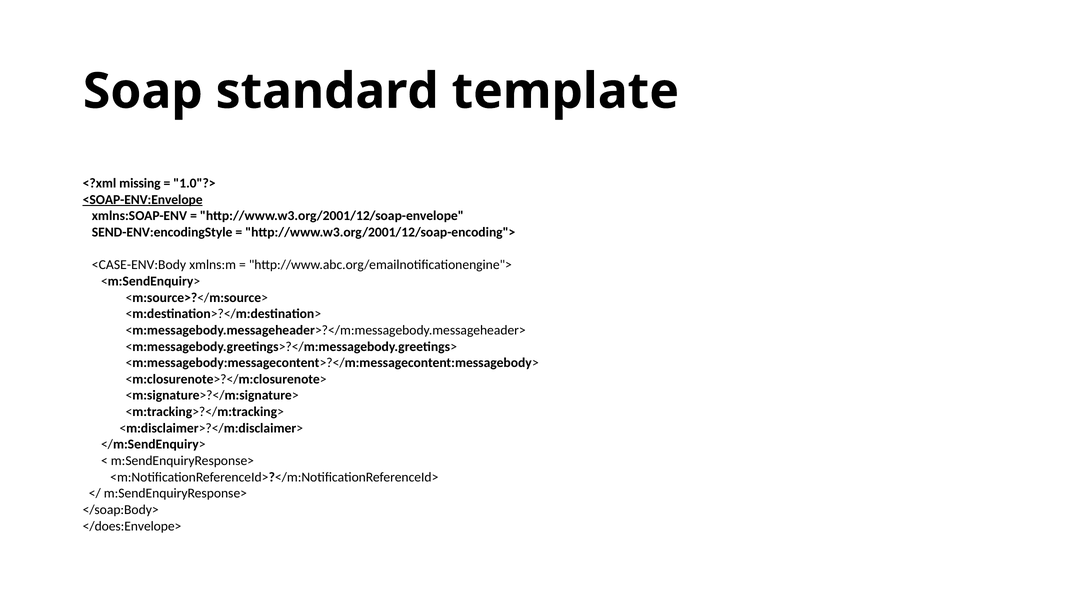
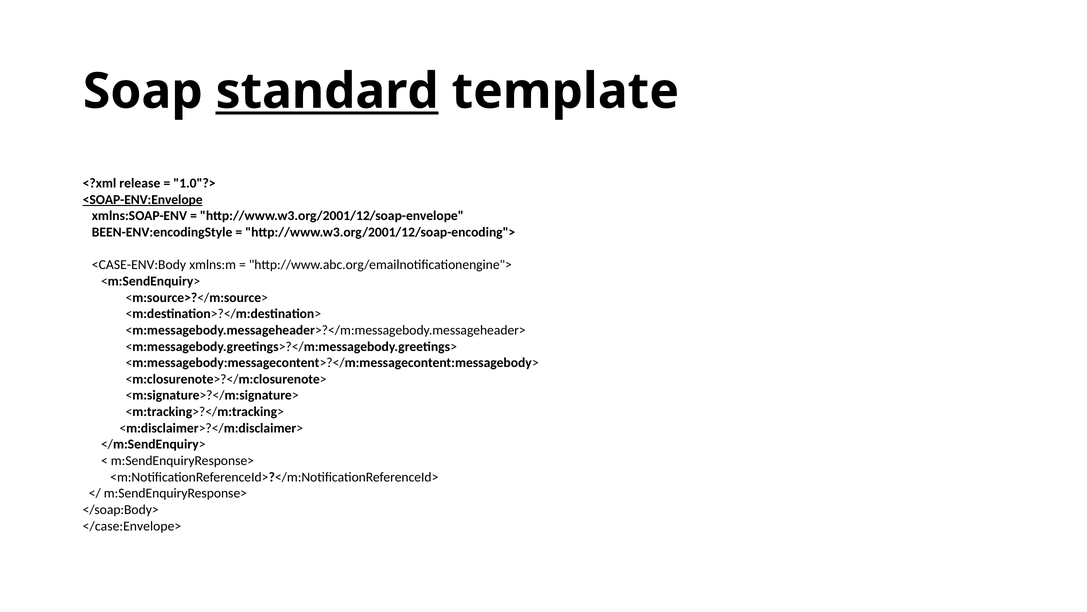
standard underline: none -> present
missing: missing -> release
SEND-ENV:encodingStyle: SEND-ENV:encodingStyle -> BEEN-ENV:encodingStyle
</does:Envelope>: </does:Envelope> -> </case:Envelope>
